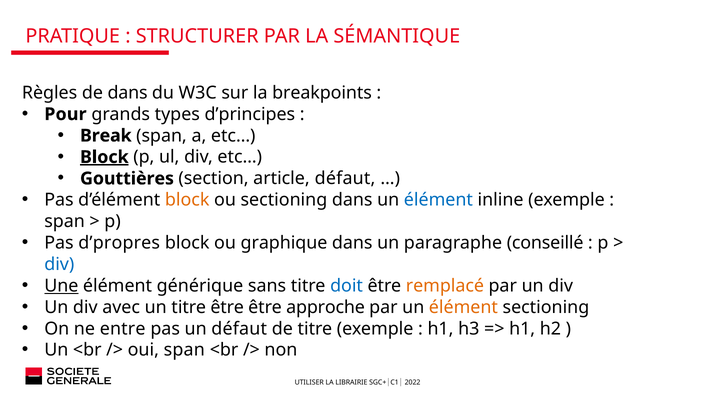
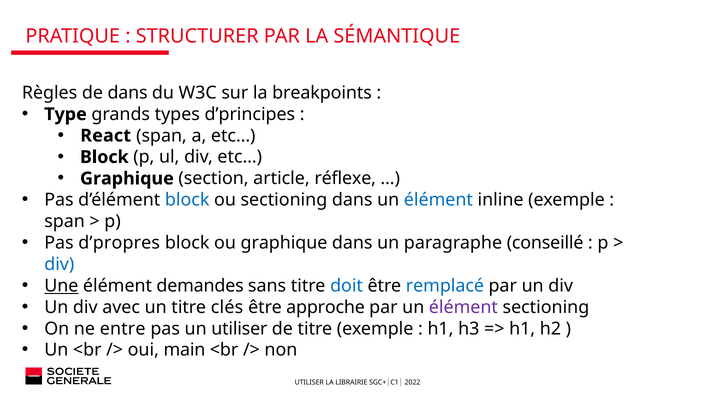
Pour: Pour -> Type
Break: Break -> React
Block at (104, 157) underline: present -> none
Gouttières at (127, 179): Gouttières -> Graphique
article défaut: défaut -> réflexe
block at (187, 200) colour: orange -> blue
générique: générique -> demandes
remplacé colour: orange -> blue
titre être: être -> clés
élément at (463, 307) colour: orange -> purple
un défaut: défaut -> utiliser
oui span: span -> main
